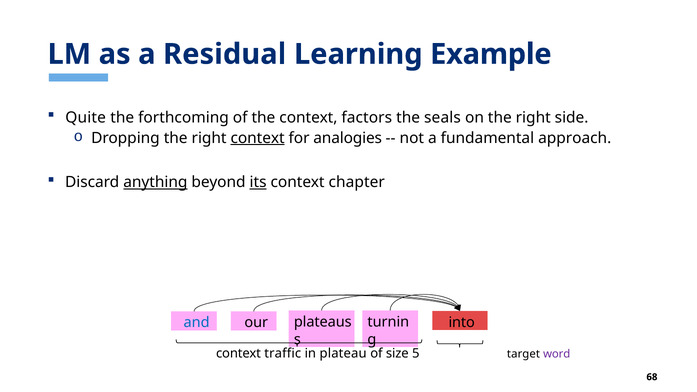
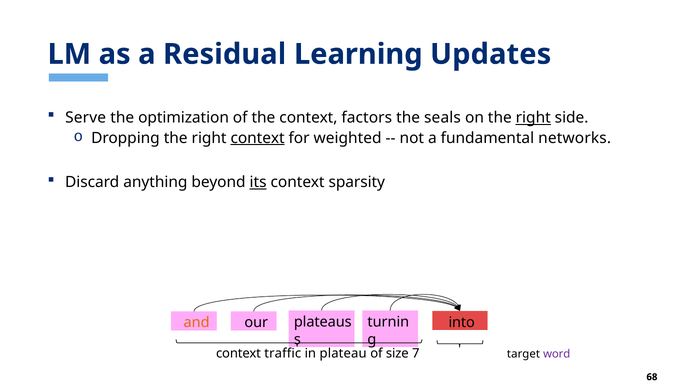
Example: Example -> Updates
Quite: Quite -> Serve
forthcoming: forthcoming -> optimization
right at (533, 118) underline: none -> present
analogies: analogies -> weighted
approach: approach -> networks
anything underline: present -> none
chapter: chapter -> sparsity
and colour: blue -> orange
5: 5 -> 7
